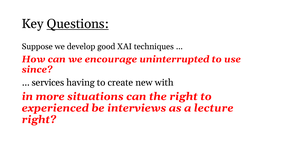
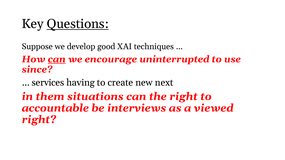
can at (57, 59) underline: none -> present
with: with -> next
more: more -> them
experienced: experienced -> accountable
lecture: lecture -> viewed
